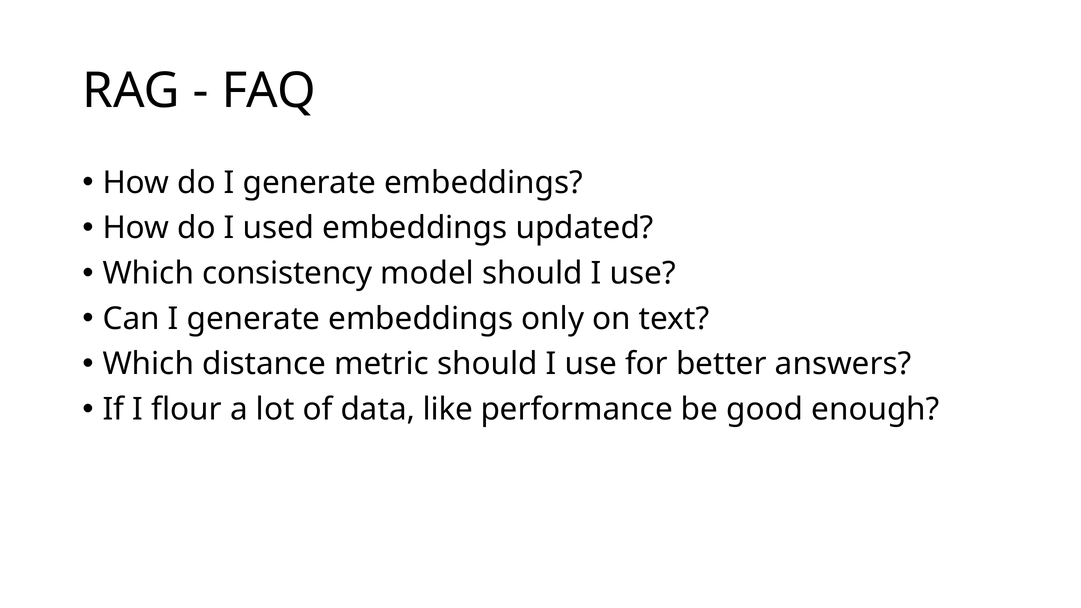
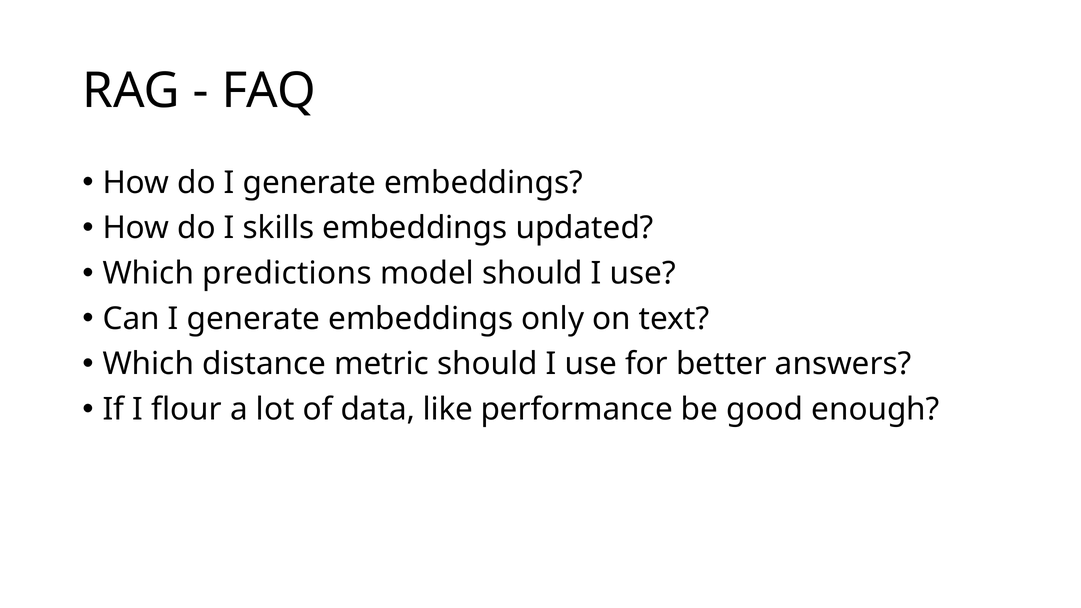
used: used -> skills
consistency: consistency -> predictions
